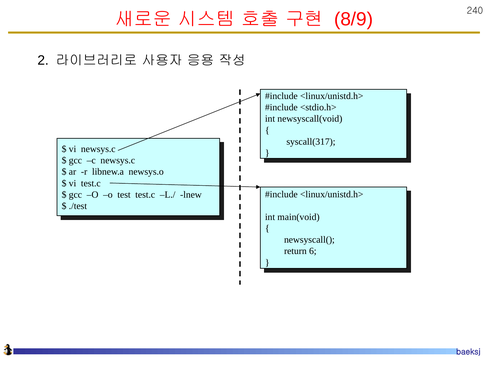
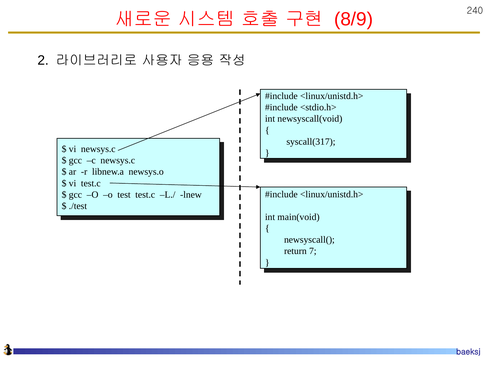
6: 6 -> 7
